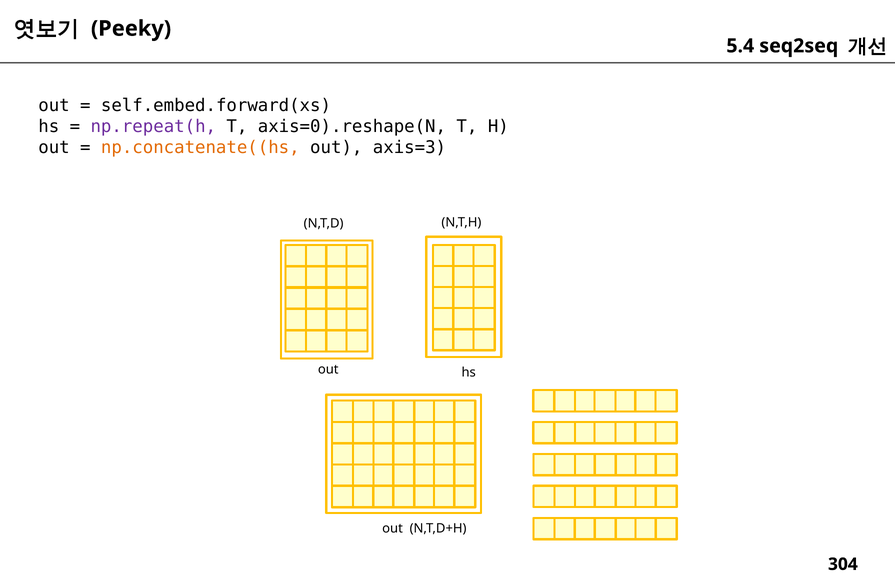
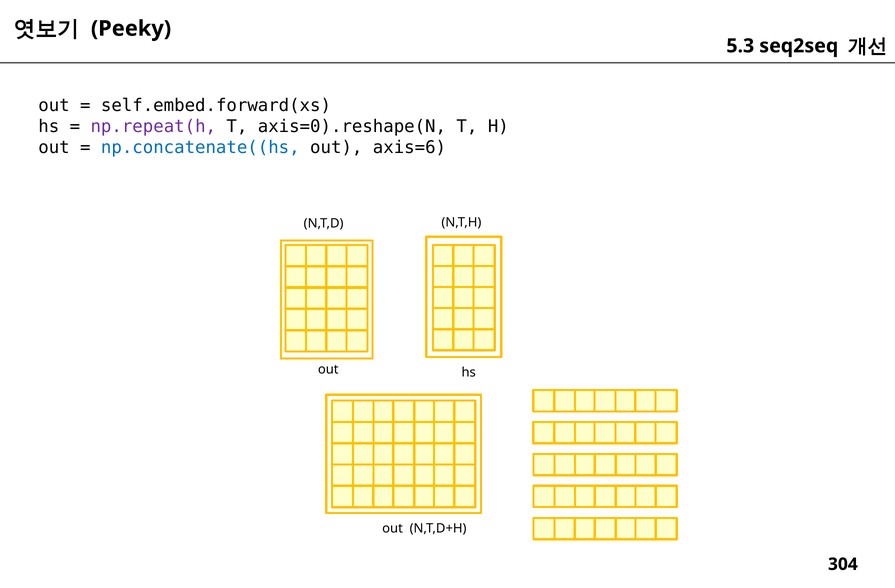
5.4: 5.4 -> 5.3
np.concatenate((hs colour: orange -> blue
axis=3: axis=3 -> axis=6
